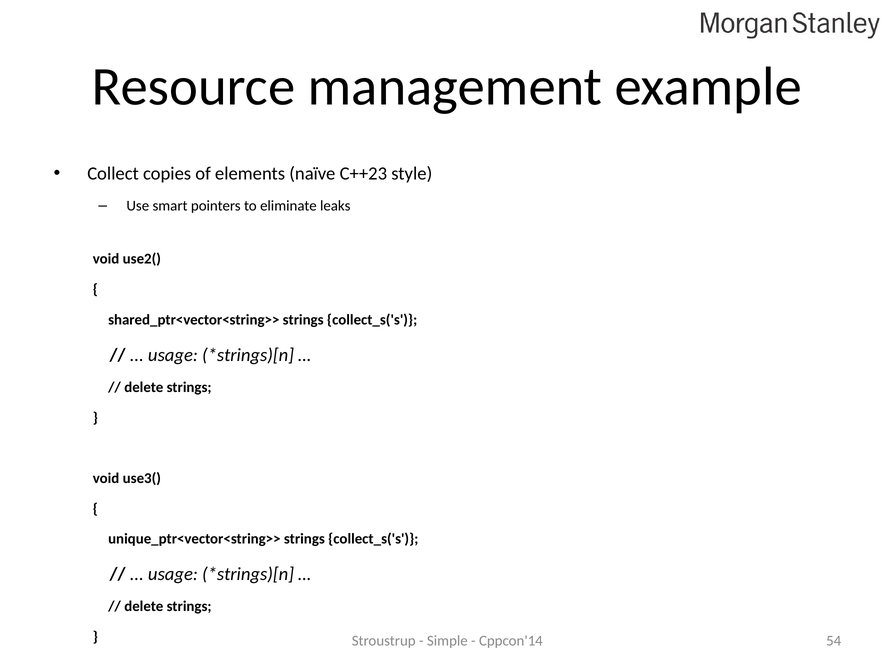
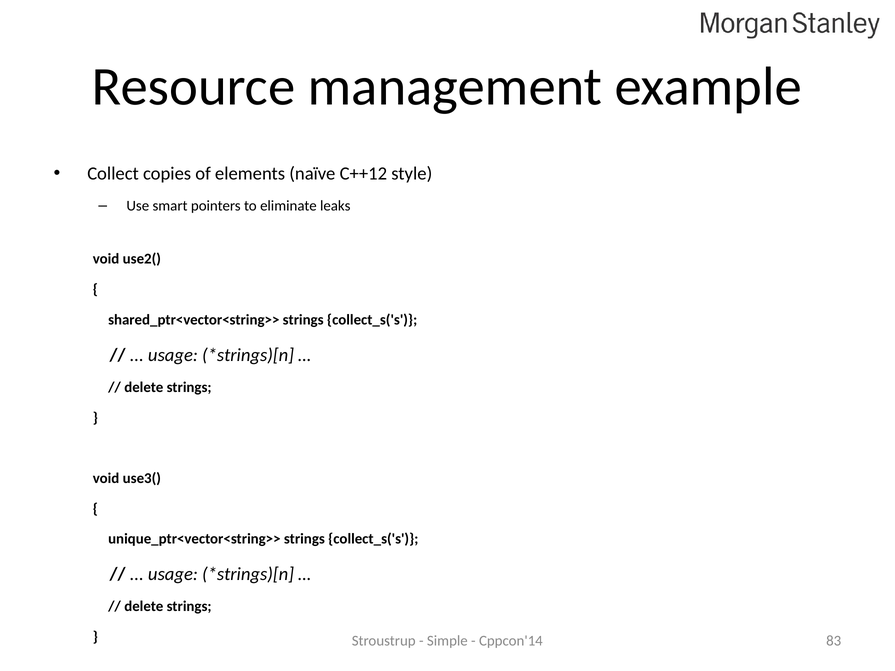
C++23: C++23 -> C++12
54: 54 -> 83
